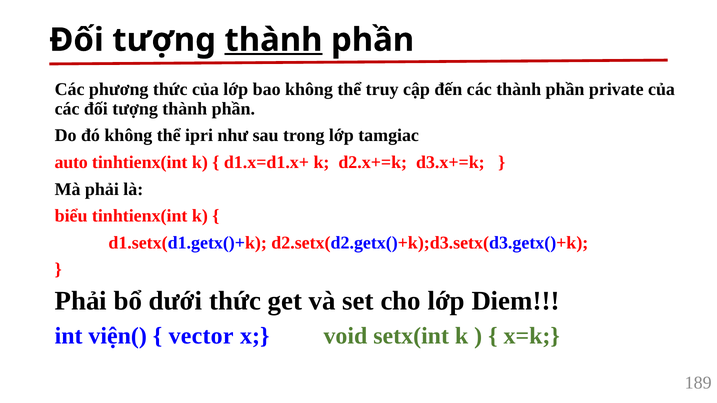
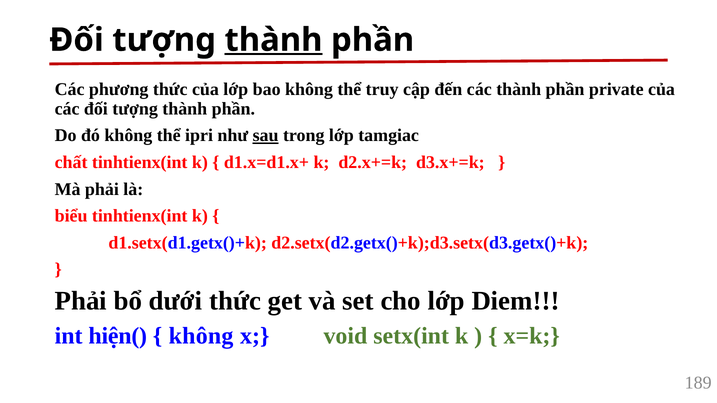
sau underline: none -> present
auto: auto -> chất
viện(: viện( -> hiện(
vector at (201, 336): vector -> không
